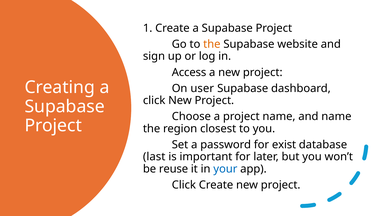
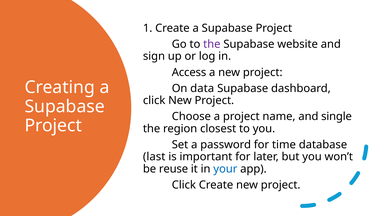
the at (212, 44) colour: orange -> purple
user: user -> data
and name: name -> single
exist: exist -> time
